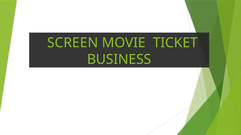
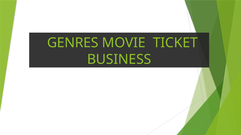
SCREEN: SCREEN -> GENRES
